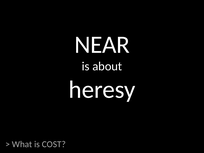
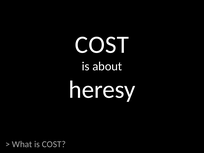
NEAR at (102, 45): NEAR -> COST
